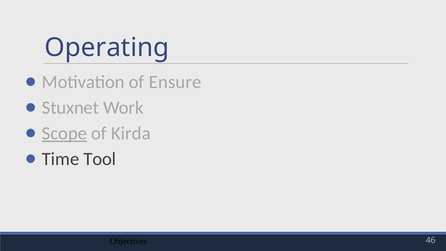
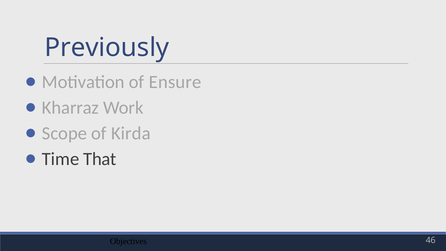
Operating: Operating -> Previously
Stuxnet: Stuxnet -> Kharraz
Scope underline: present -> none
Tool: Tool -> That
